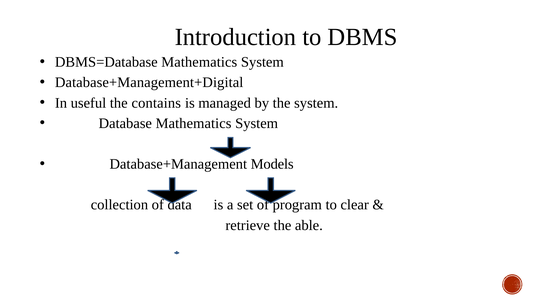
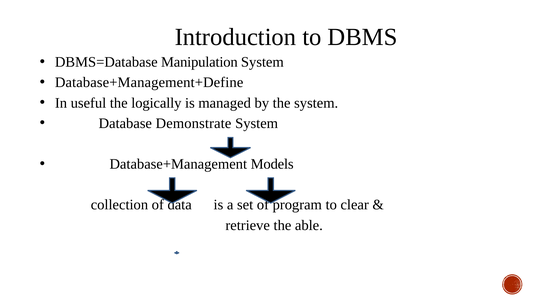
DBMS=Database Mathematics: Mathematics -> Manipulation
Database+Management+Digital: Database+Management+Digital -> Database+Management+Define
contains: contains -> logically
Database Mathematics: Mathematics -> Demonstrate
